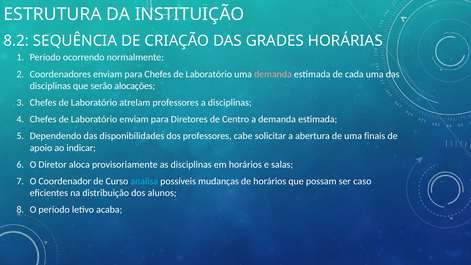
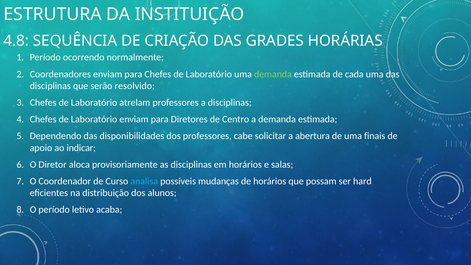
8.2: 8.2 -> 4.8
demanda at (273, 74) colour: pink -> light green
alocações: alocações -> resolvido
caso: caso -> hard
